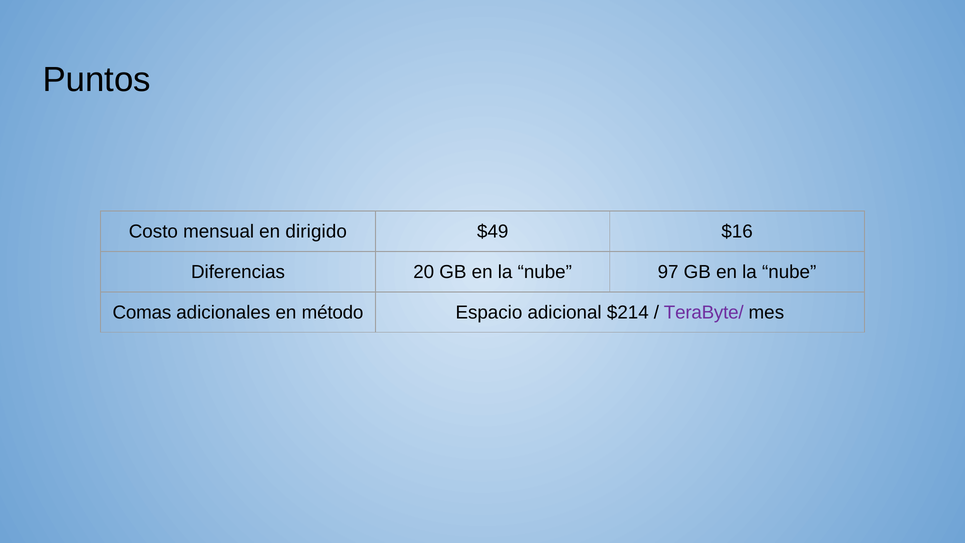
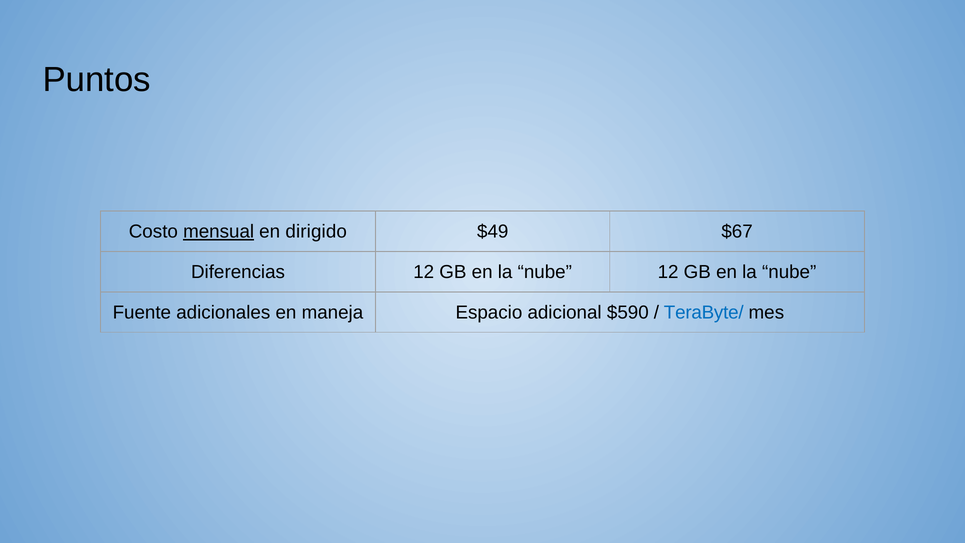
mensual underline: none -> present
$16: $16 -> $67
Diferencias 20: 20 -> 12
nube 97: 97 -> 12
Comas: Comas -> Fuente
método: método -> maneja
$214: $214 -> $590
TeraByte/ colour: purple -> blue
